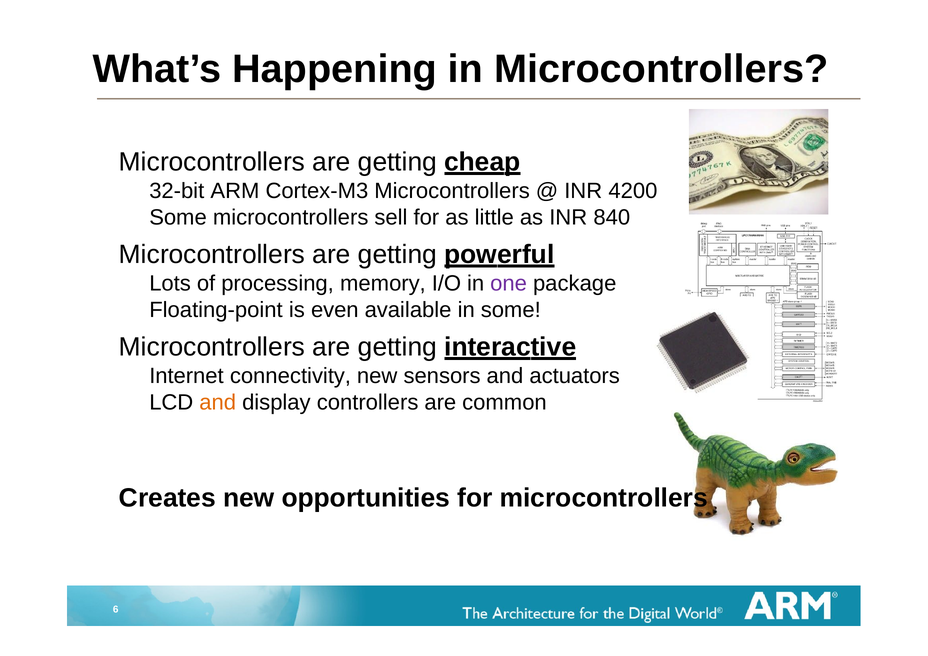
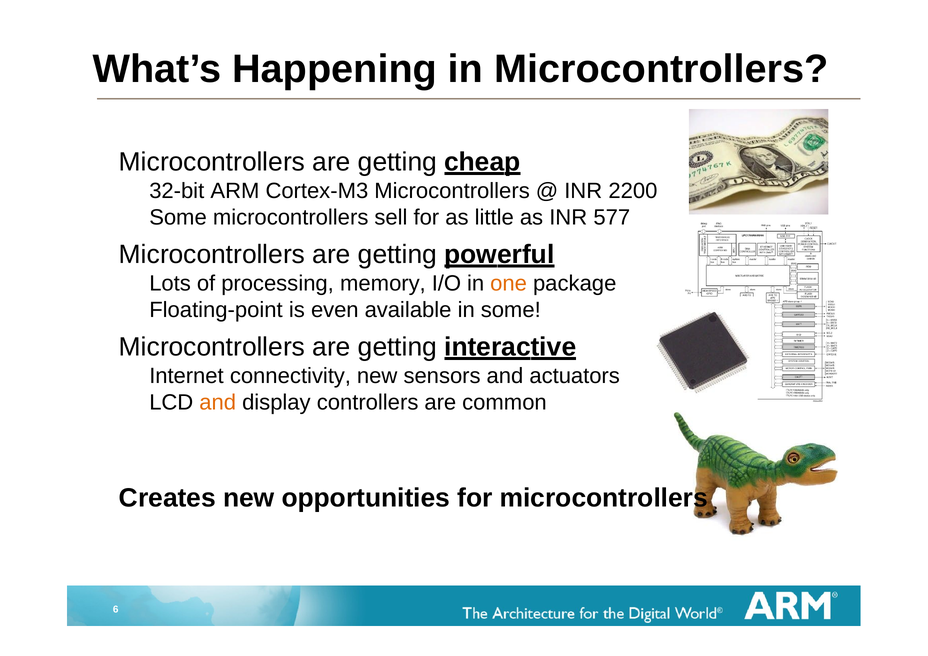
4200: 4200 -> 2200
840: 840 -> 577
one colour: purple -> orange
